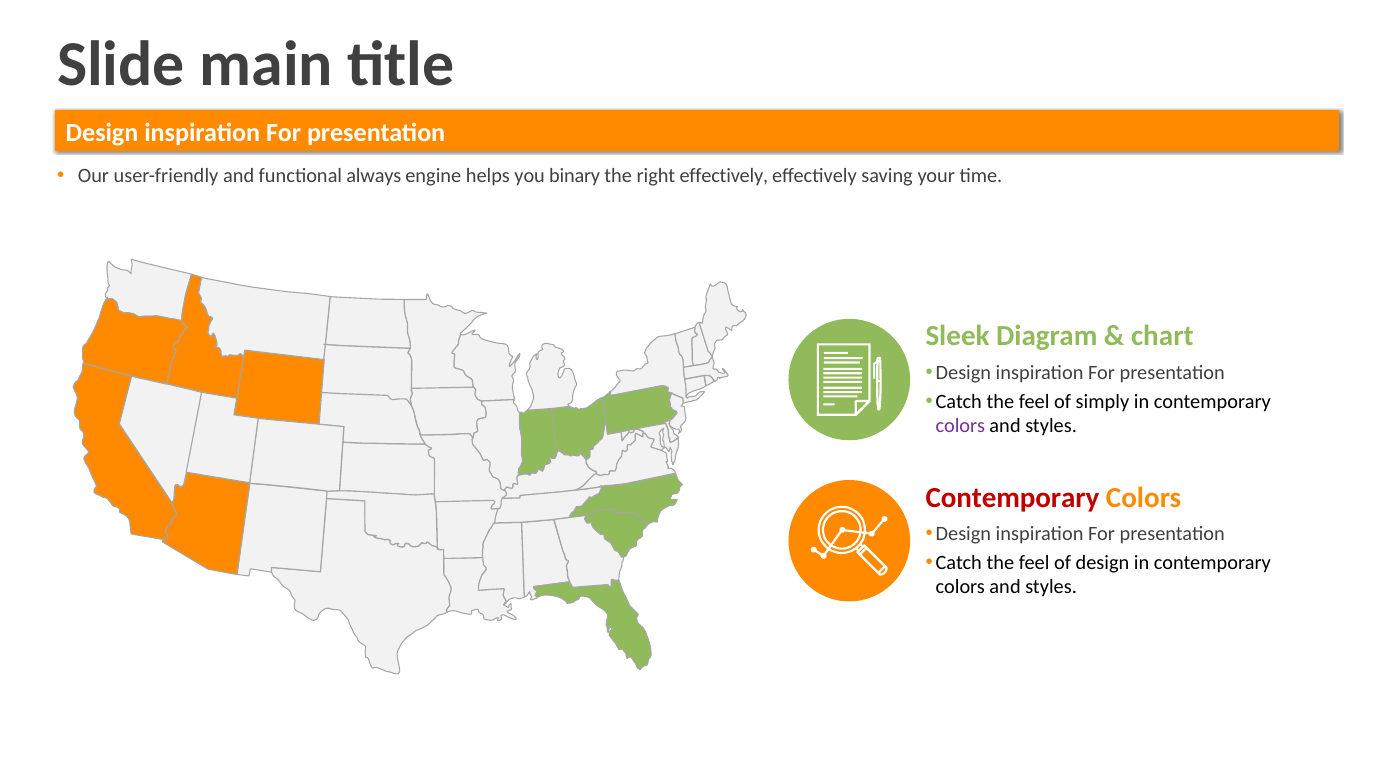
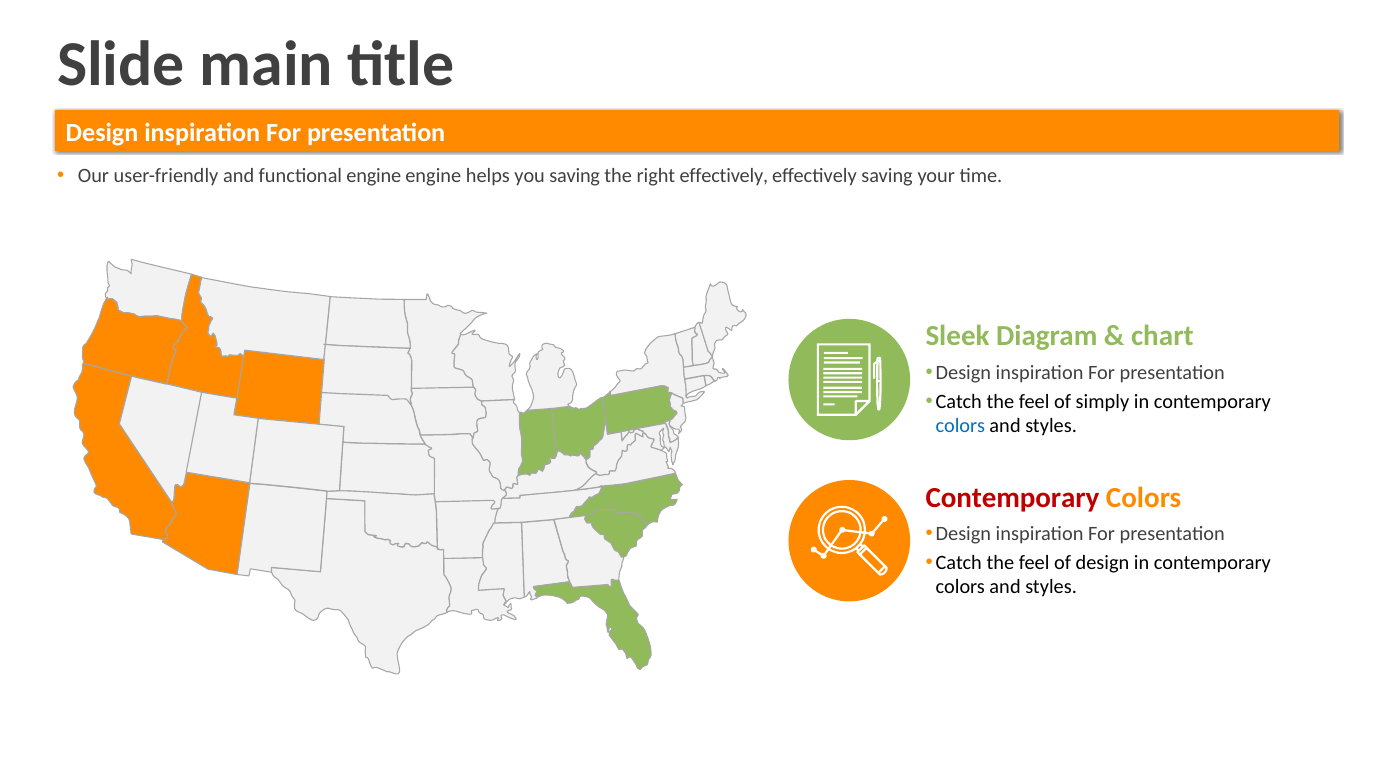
functional always: always -> engine
you binary: binary -> saving
colors at (960, 426) colour: purple -> blue
